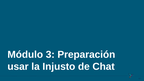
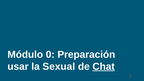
3: 3 -> 0
Injusto: Injusto -> Sexual
Chat underline: none -> present
